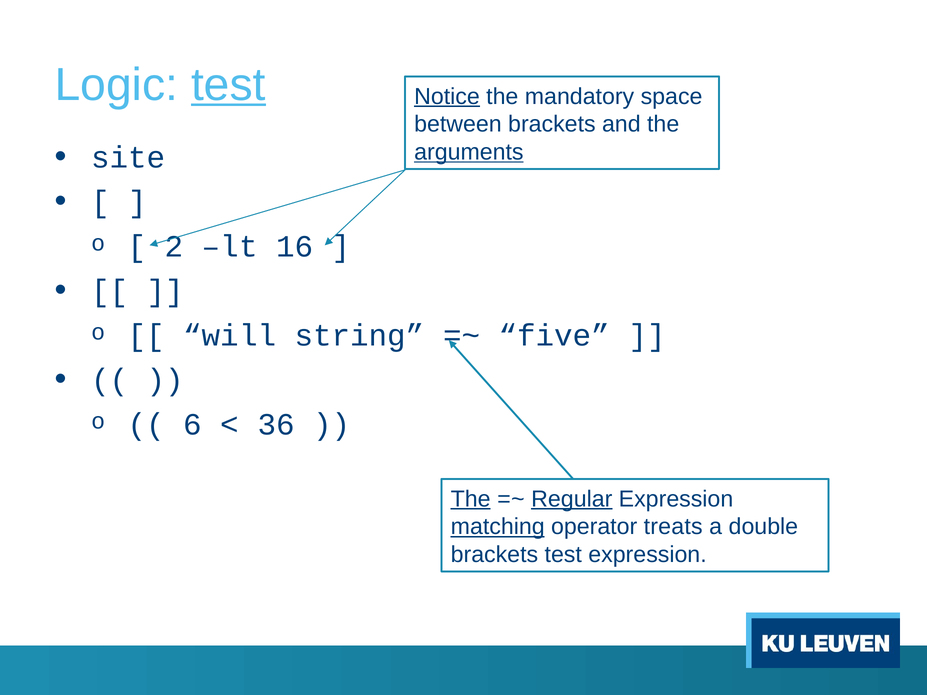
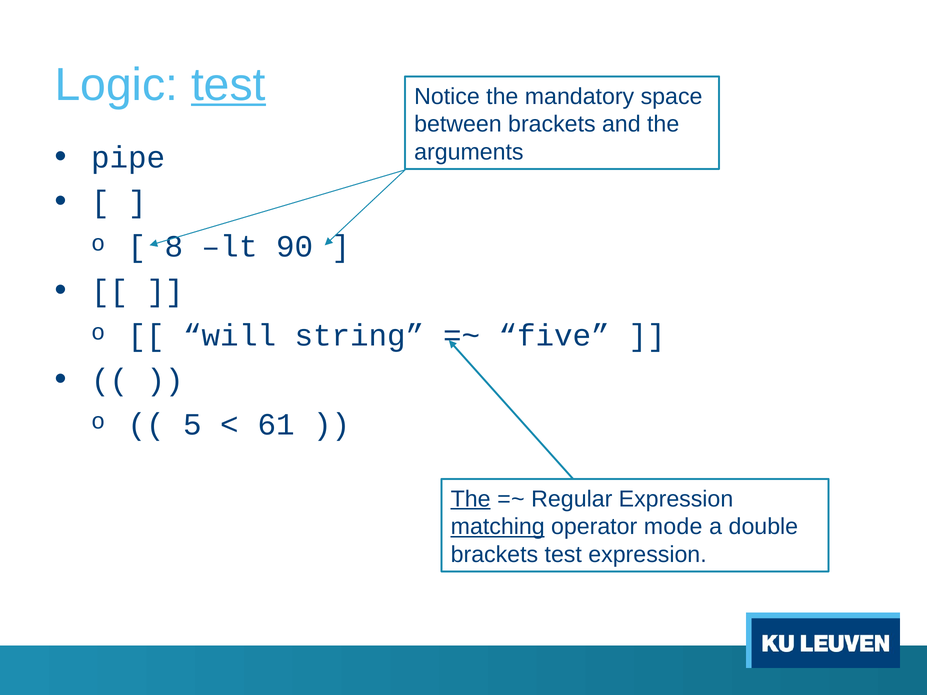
Notice underline: present -> none
site: site -> pipe
arguments underline: present -> none
2: 2 -> 8
16: 16 -> 90
6: 6 -> 5
36: 36 -> 61
Regular underline: present -> none
treats: treats -> mode
